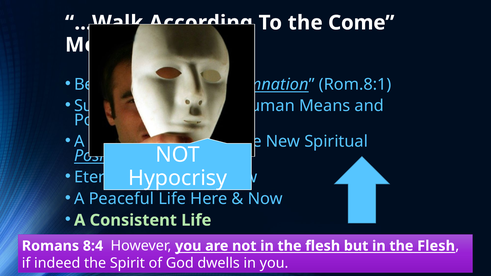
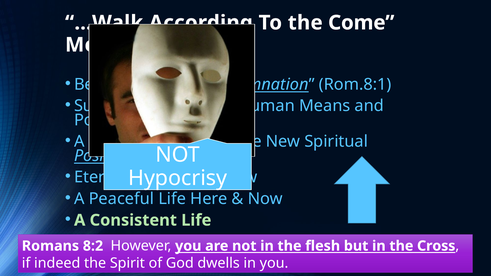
8:4: 8:4 -> 8:2
but in the Flesh: Flesh -> Cross
